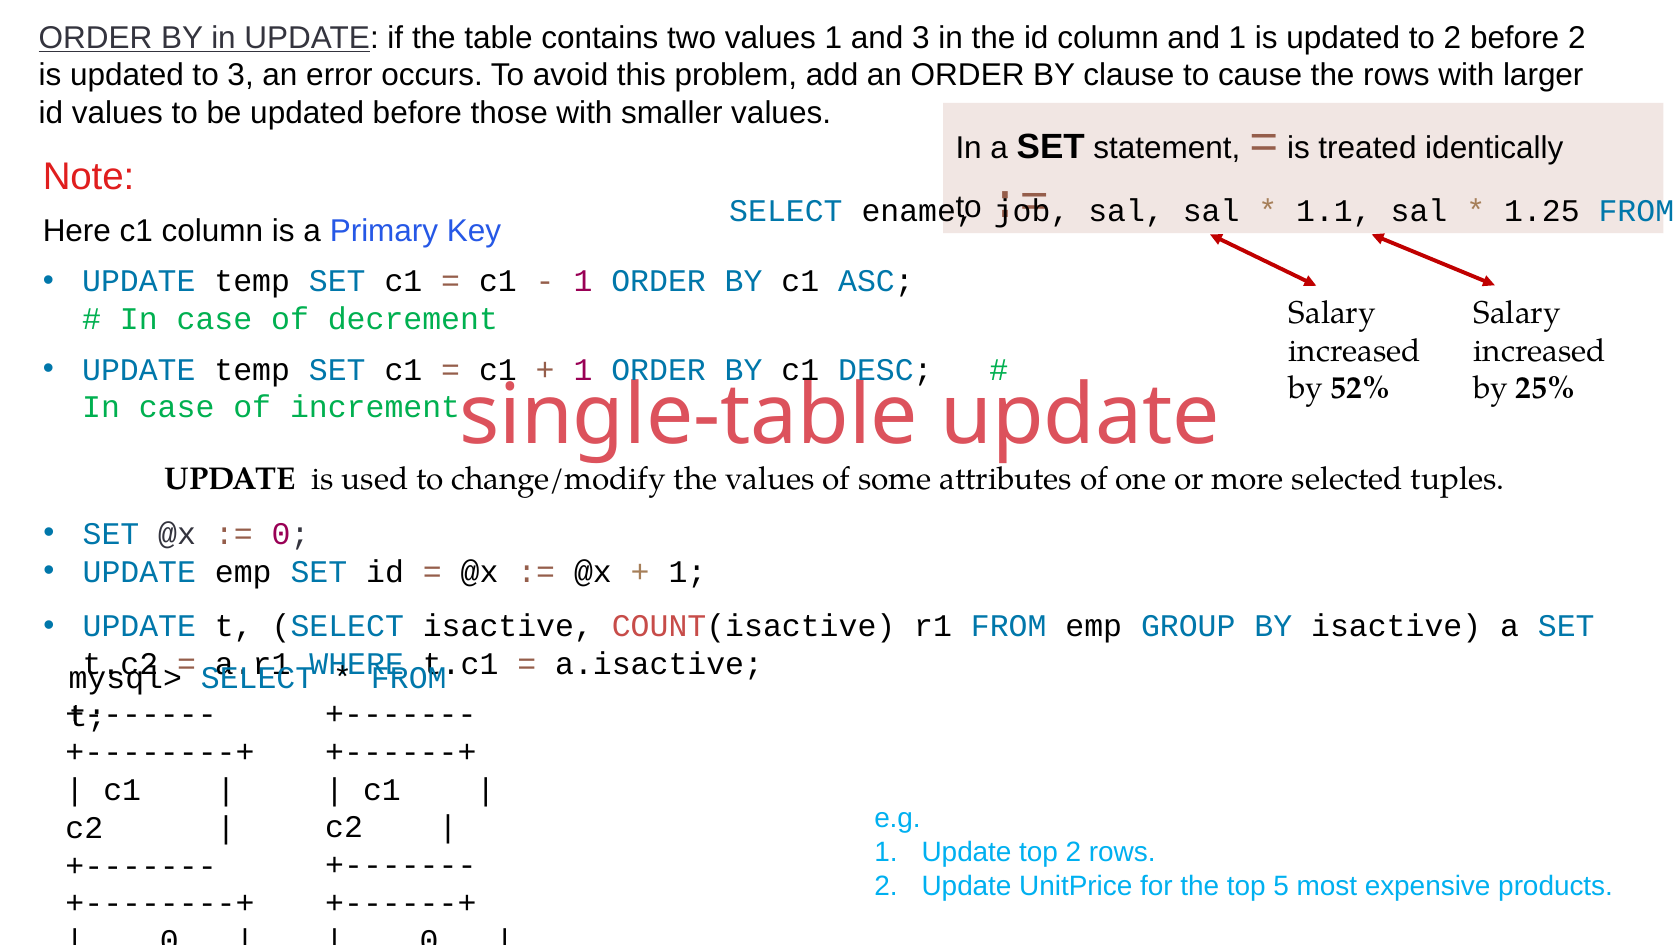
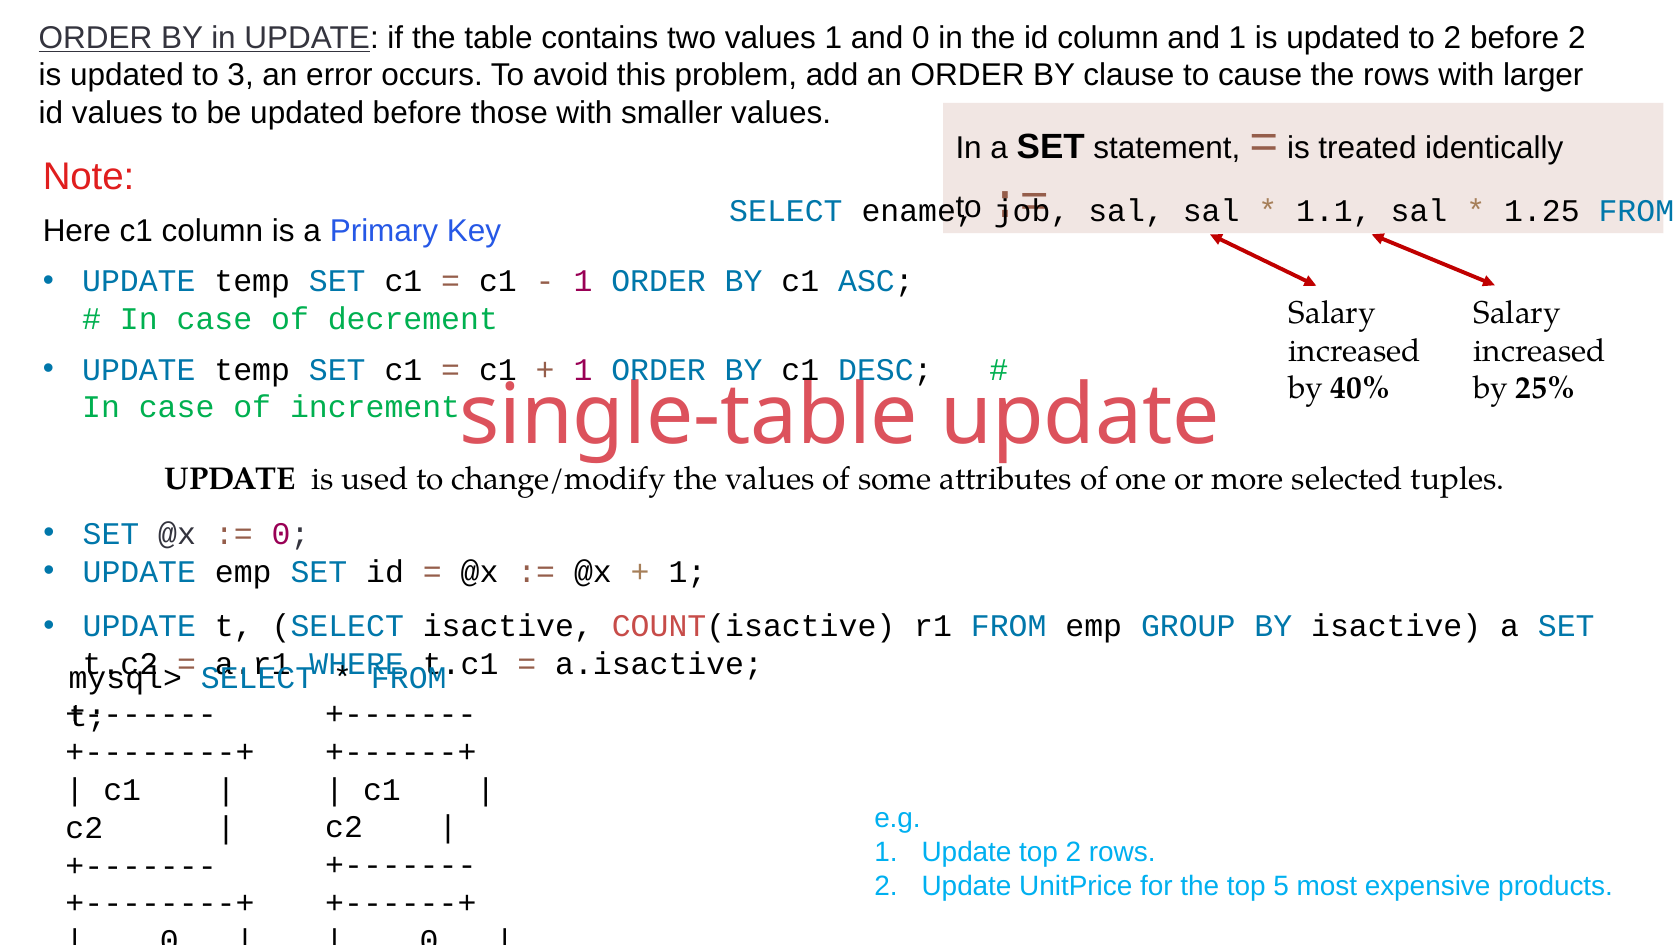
and 3: 3 -> 0
52%: 52% -> 40%
